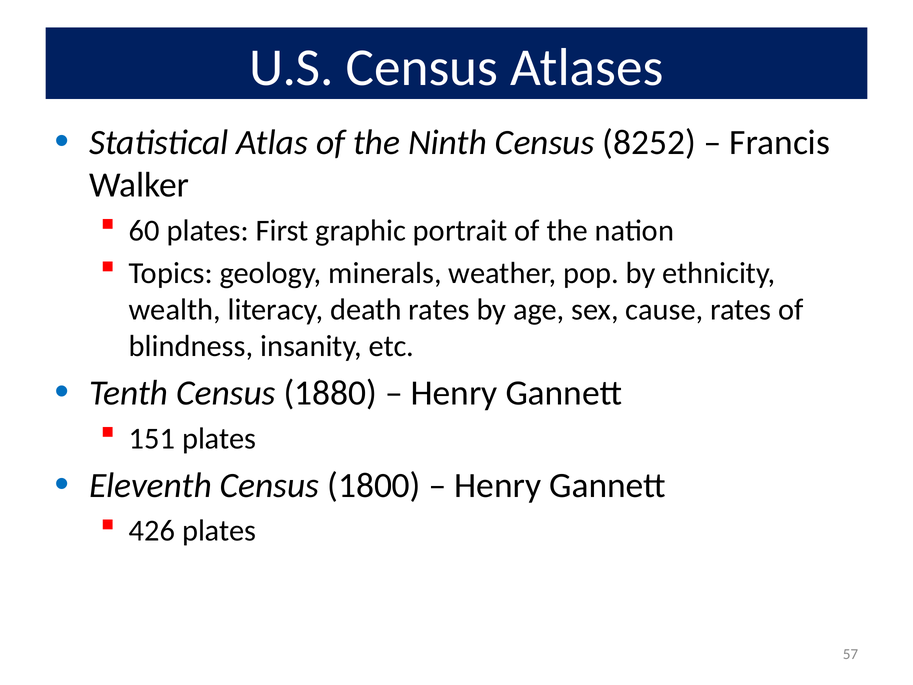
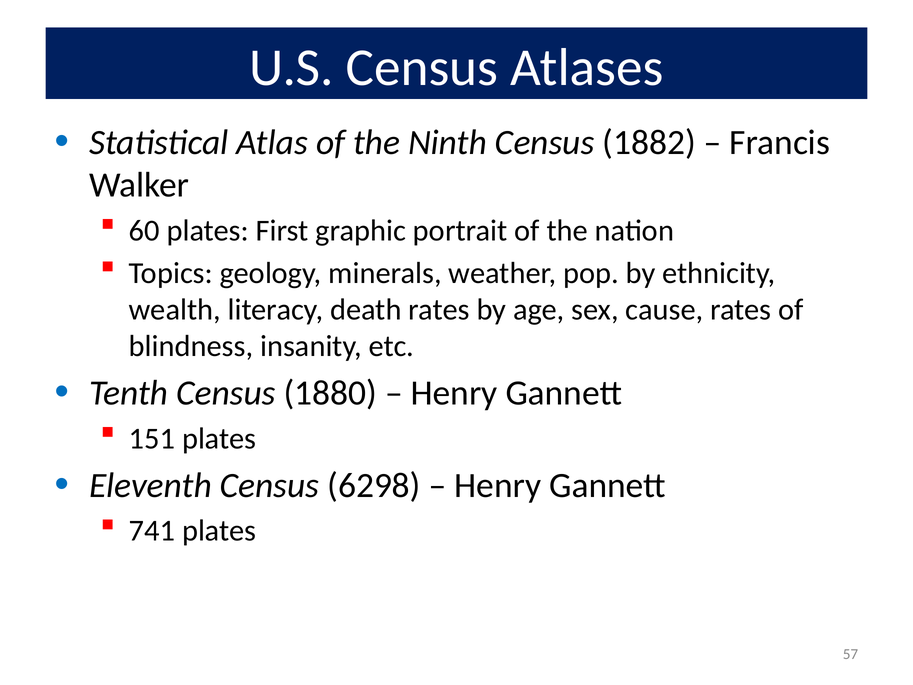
8252: 8252 -> 1882
1800: 1800 -> 6298
426: 426 -> 741
